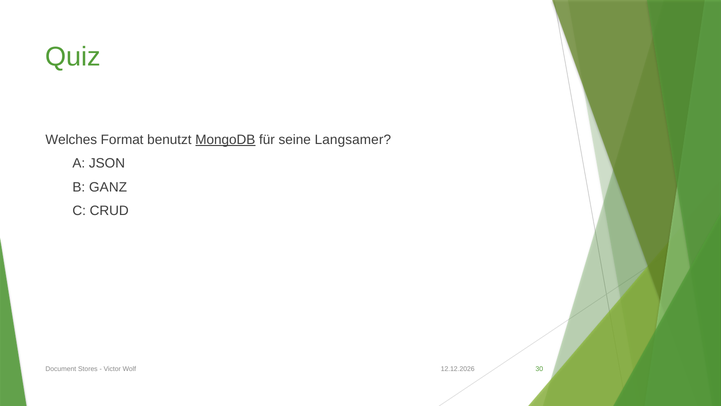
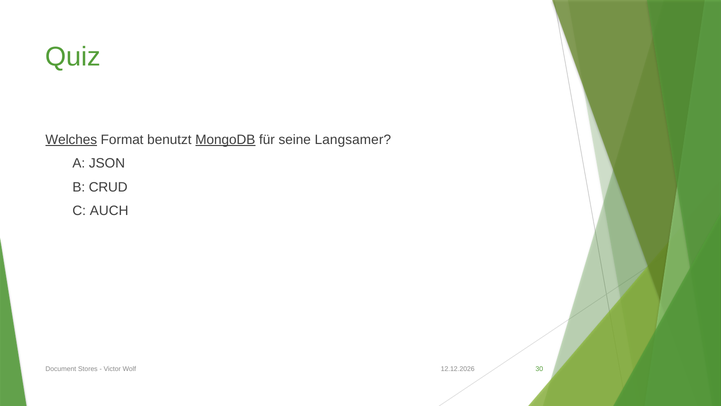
Welches underline: none -> present
GANZ: GANZ -> CRUD
CRUD: CRUD -> AUCH
